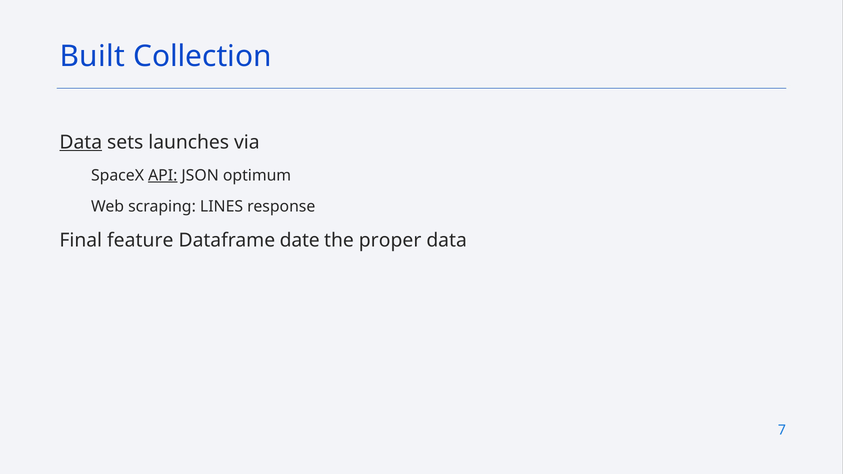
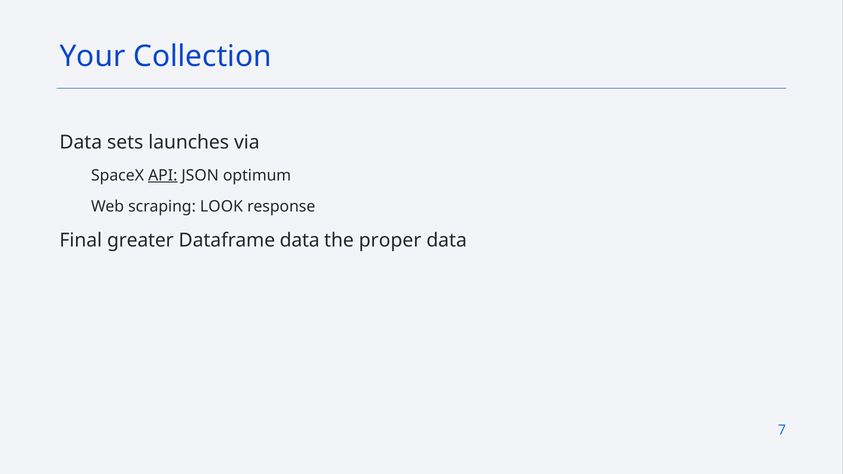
Built: Built -> Your
Data at (81, 142) underline: present -> none
LINES: LINES -> LOOK
feature: feature -> greater
Dataframe date: date -> data
